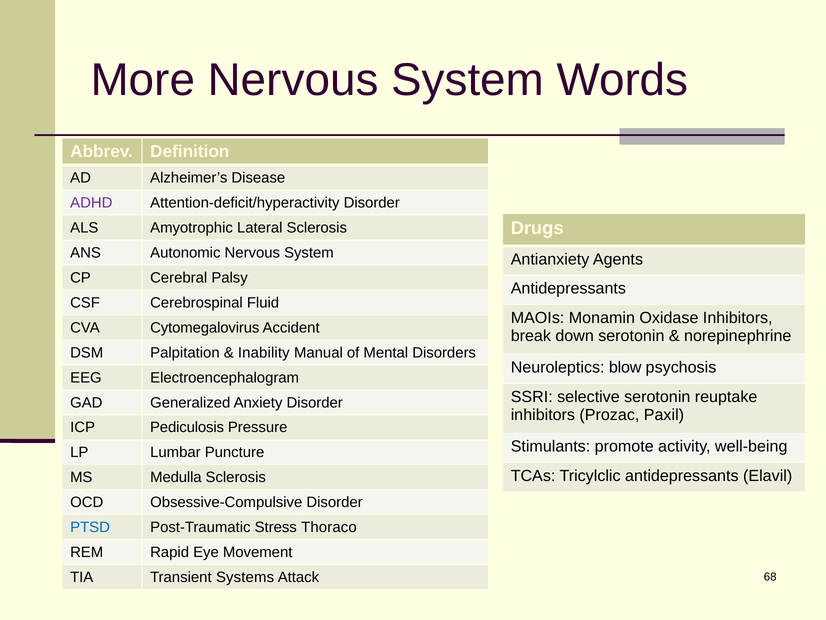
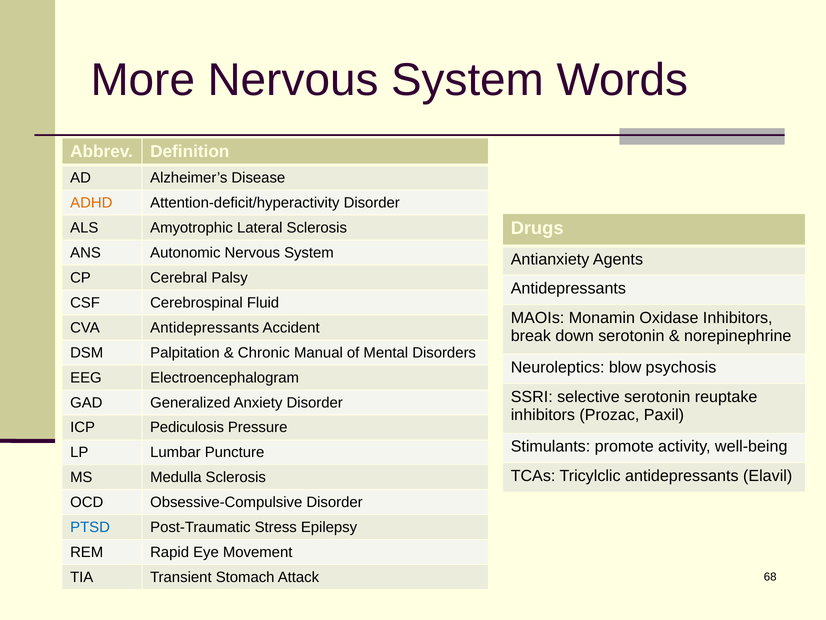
ADHD colour: purple -> orange
CVA Cytomegalovirus: Cytomegalovirus -> Antidepressants
Inability: Inability -> Chronic
Thoraco: Thoraco -> Epilepsy
Systems: Systems -> Stomach
